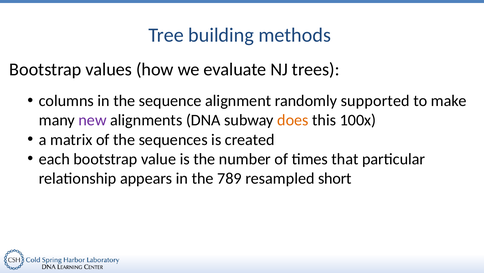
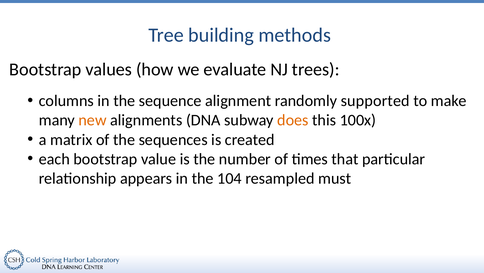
new colour: purple -> orange
789: 789 -> 104
short: short -> must
